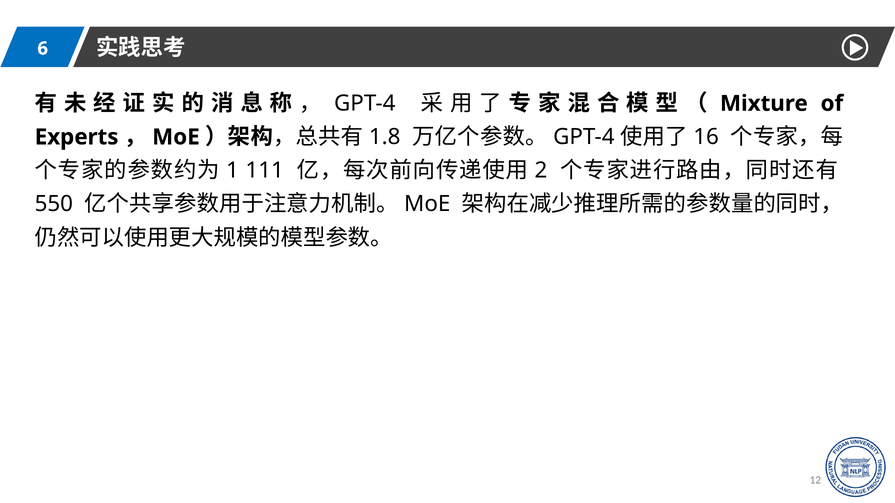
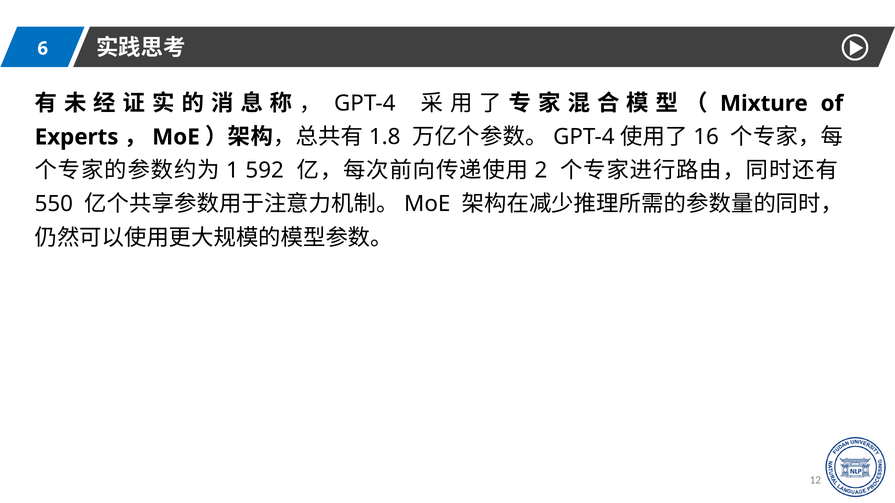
111: 111 -> 592
